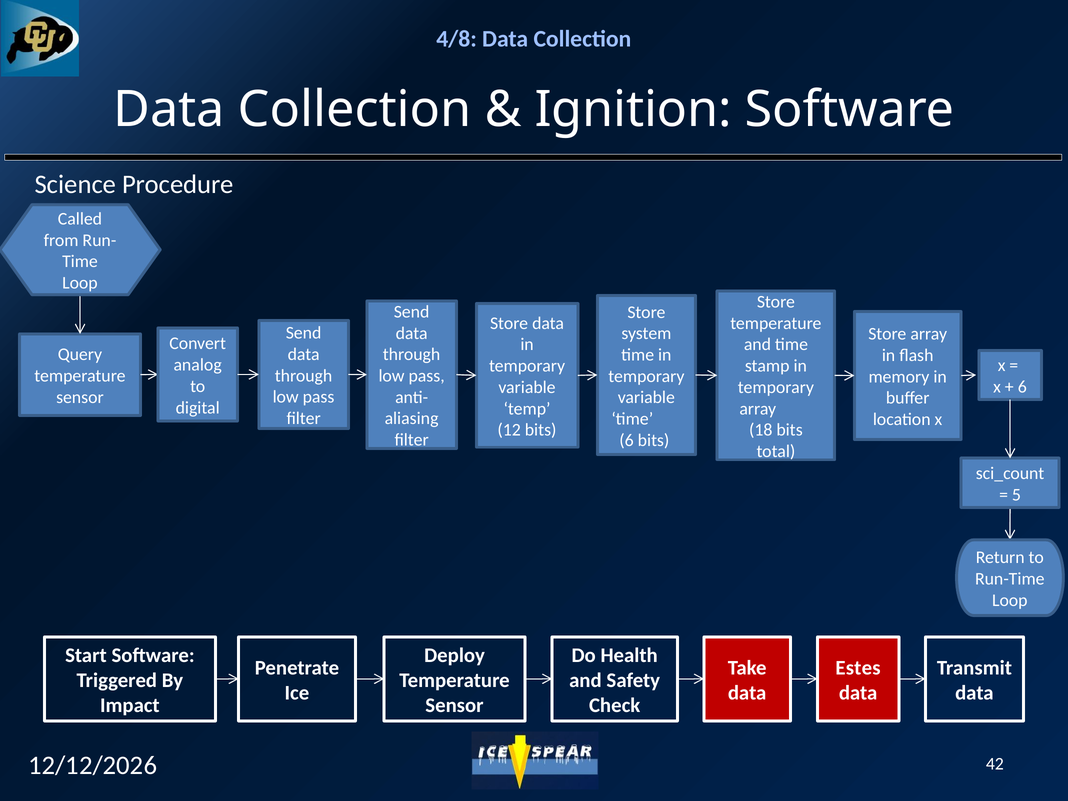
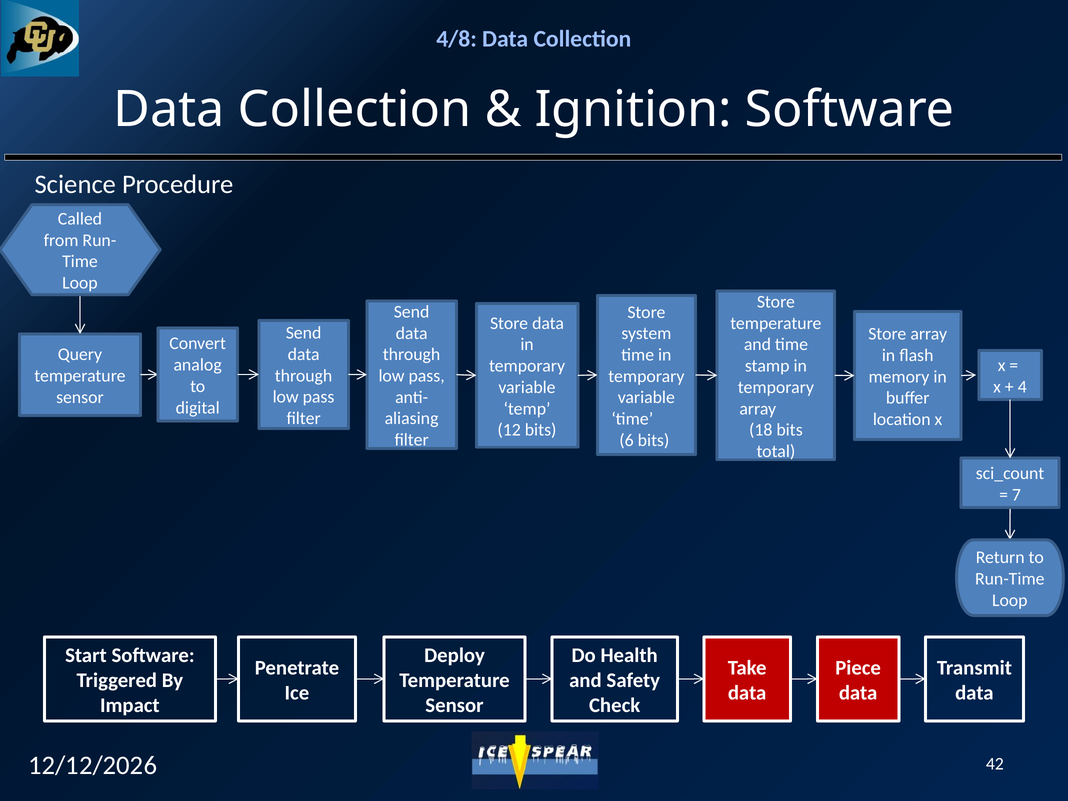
6 at (1022, 387): 6 -> 4
5: 5 -> 7
Estes: Estes -> Piece
